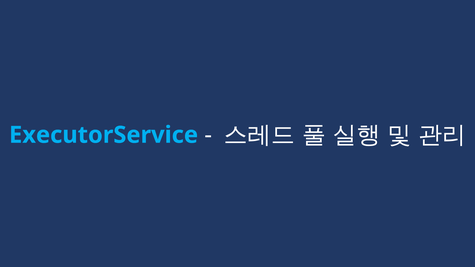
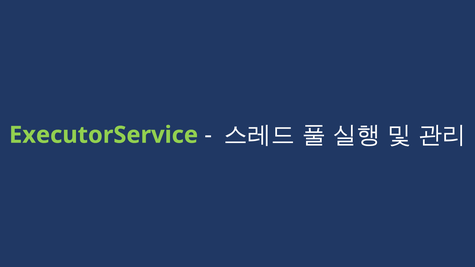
ExecutorService colour: light blue -> light green
